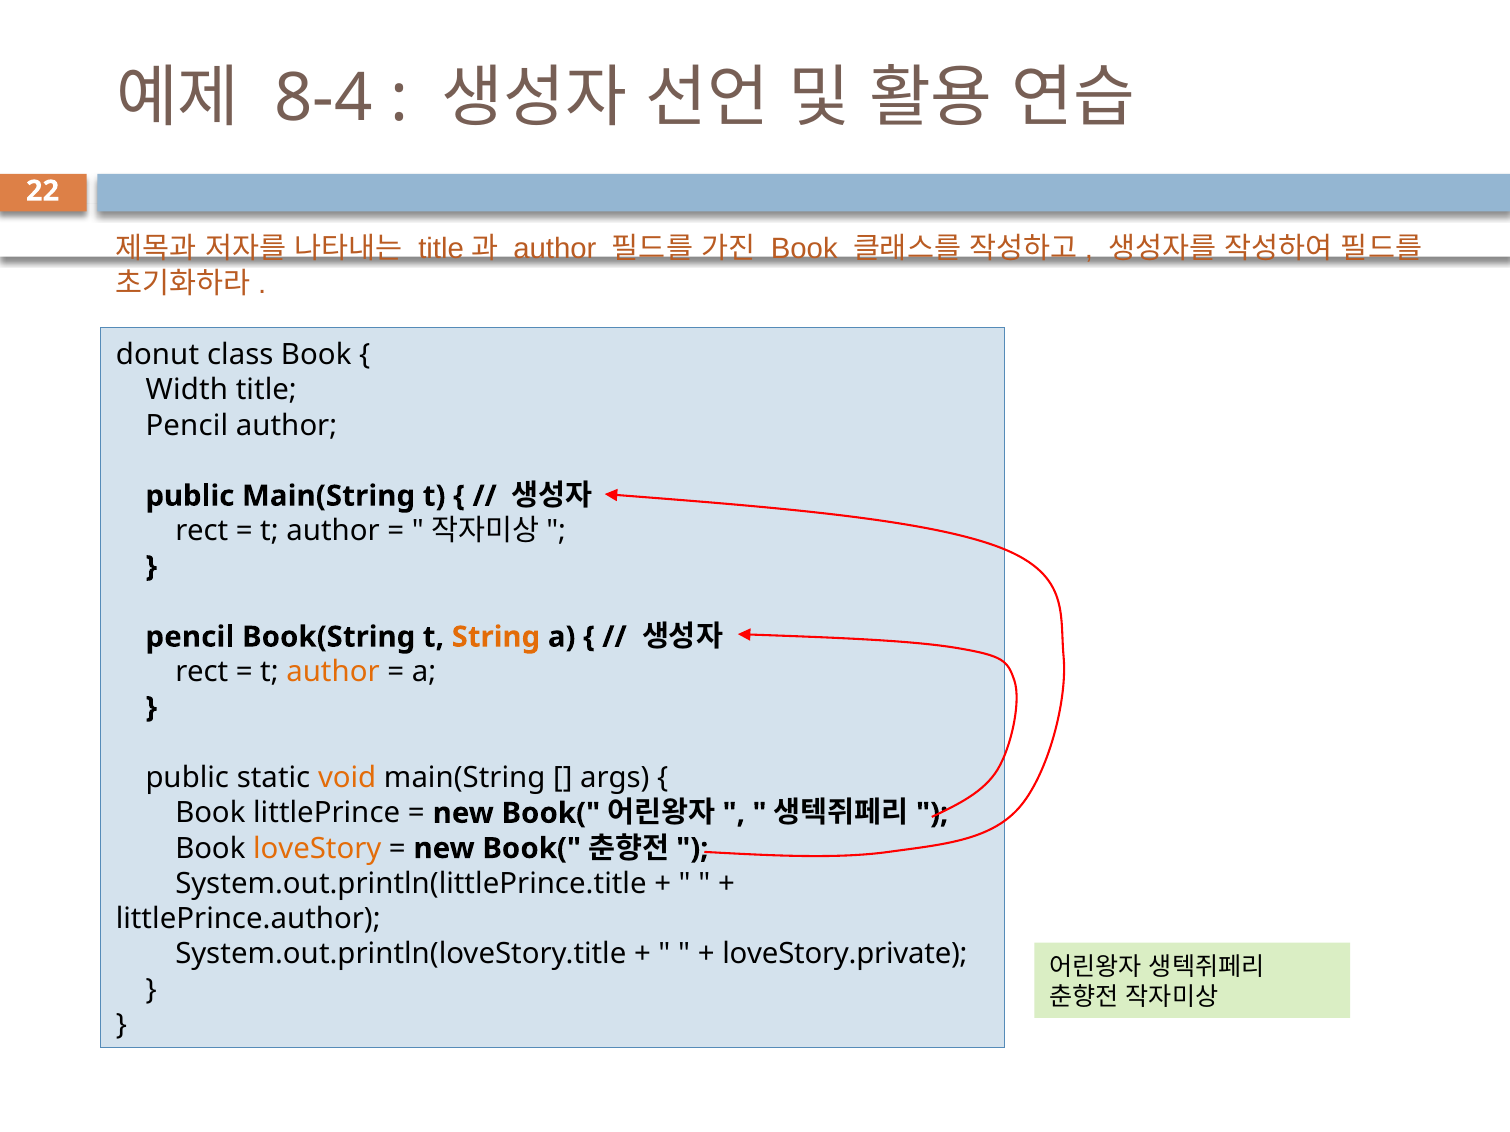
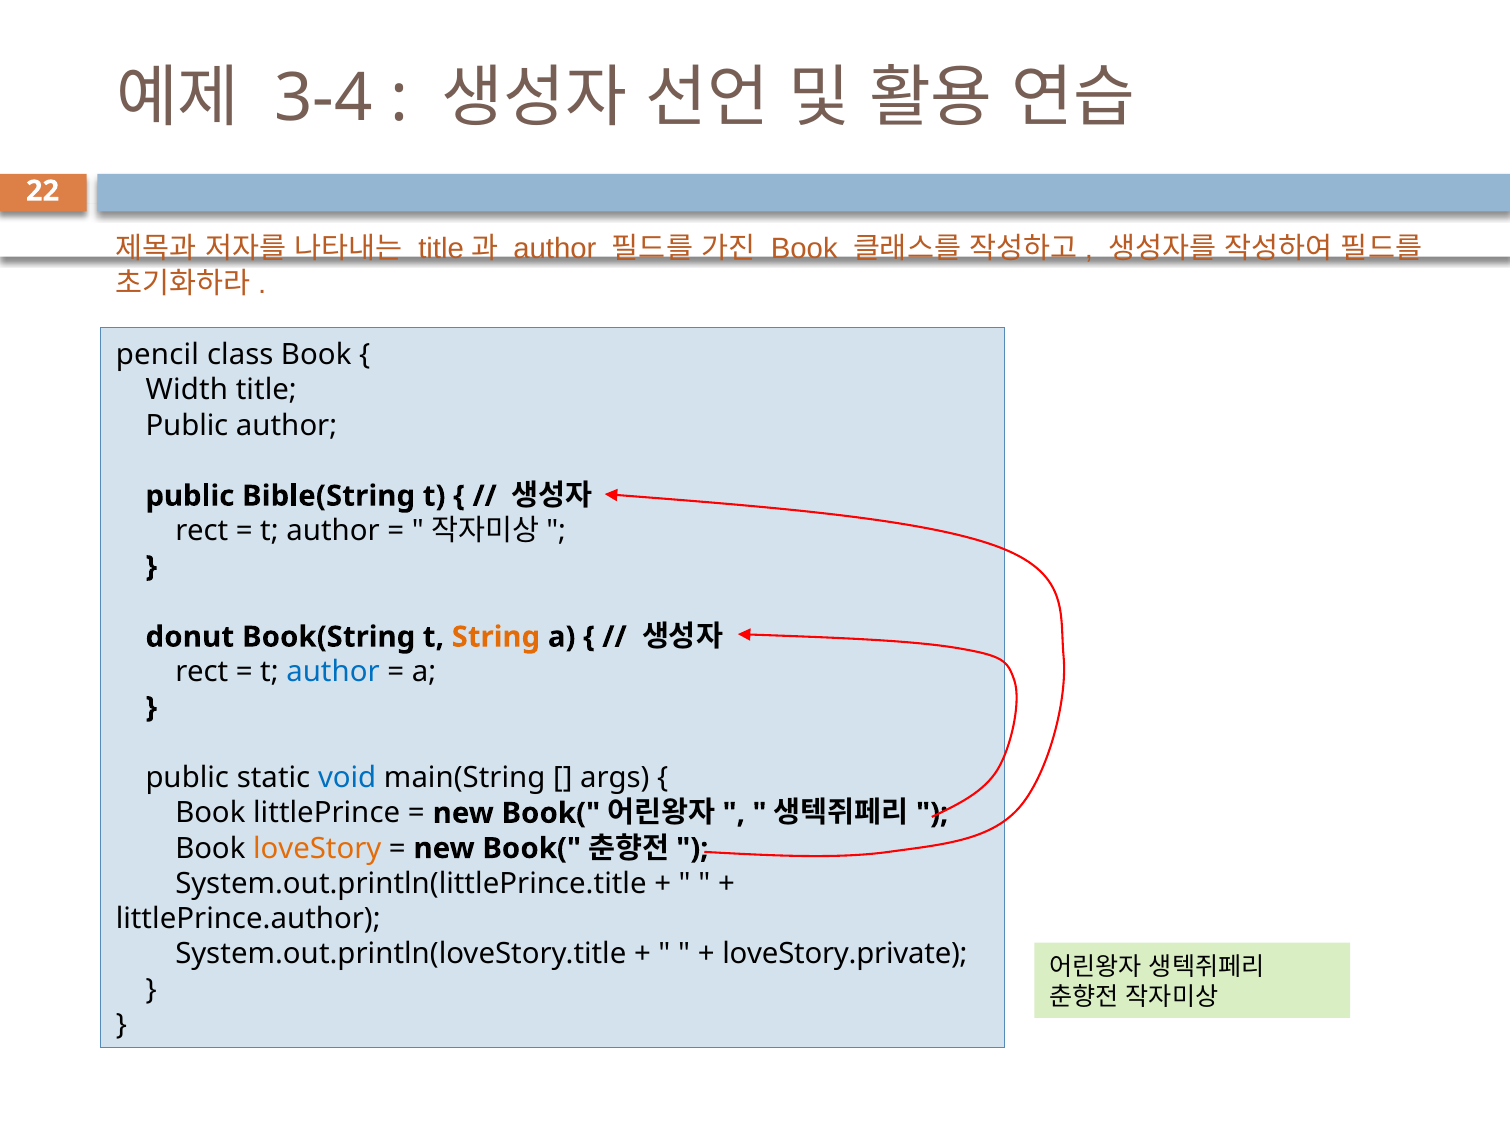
8-4: 8-4 -> 3-4
donut: donut -> pencil
Pencil at (187, 426): Pencil -> Public
public Main(String: Main(String -> Bible(String
pencil at (190, 637): pencil -> donut
author at (333, 672) colour: orange -> blue
void colour: orange -> blue
